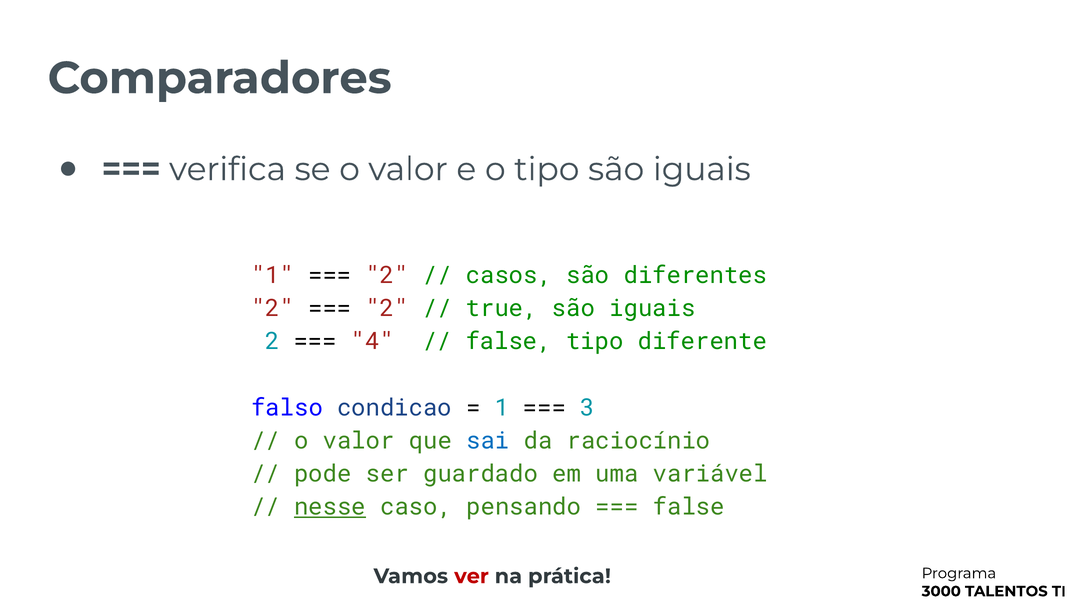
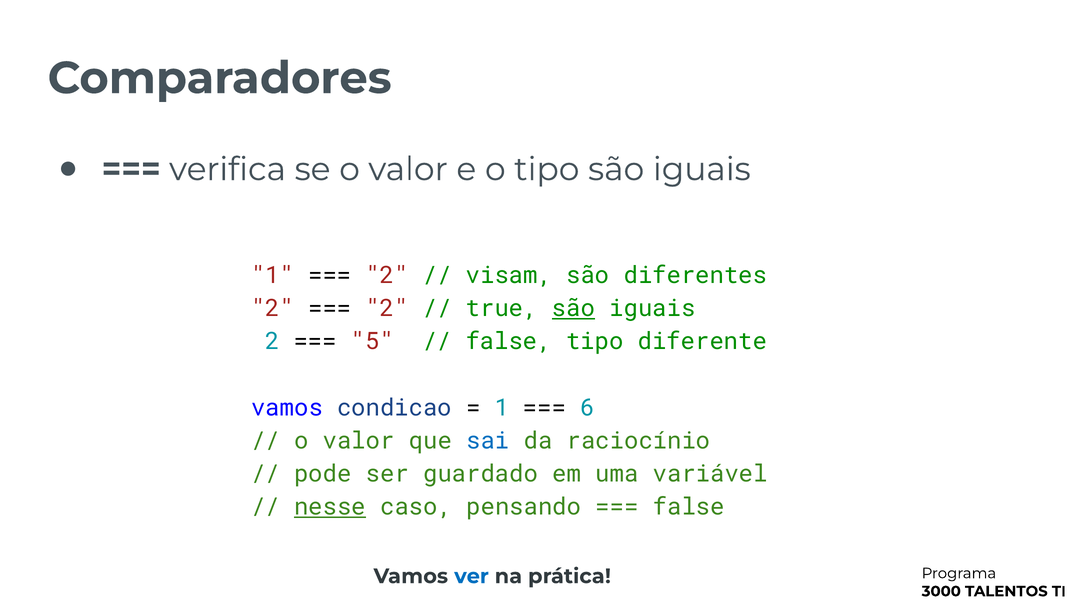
casos: casos -> visam
são at (573, 308) underline: none -> present
4: 4 -> 5
falso at (287, 407): falso -> vamos
3: 3 -> 6
ver colour: red -> blue
